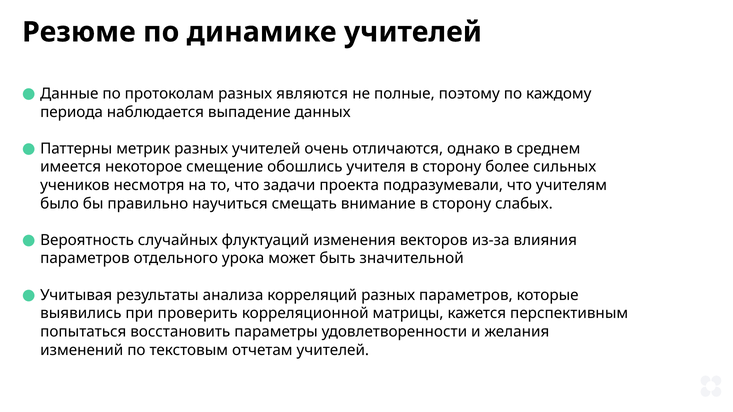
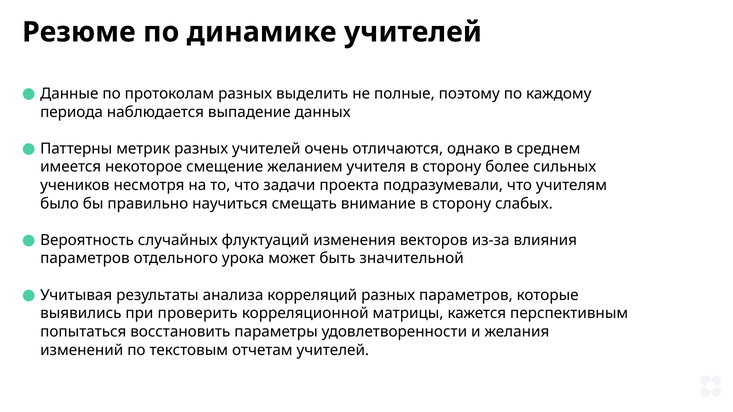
являются: являются -> выделить
обошлись: обошлись -> желанием
